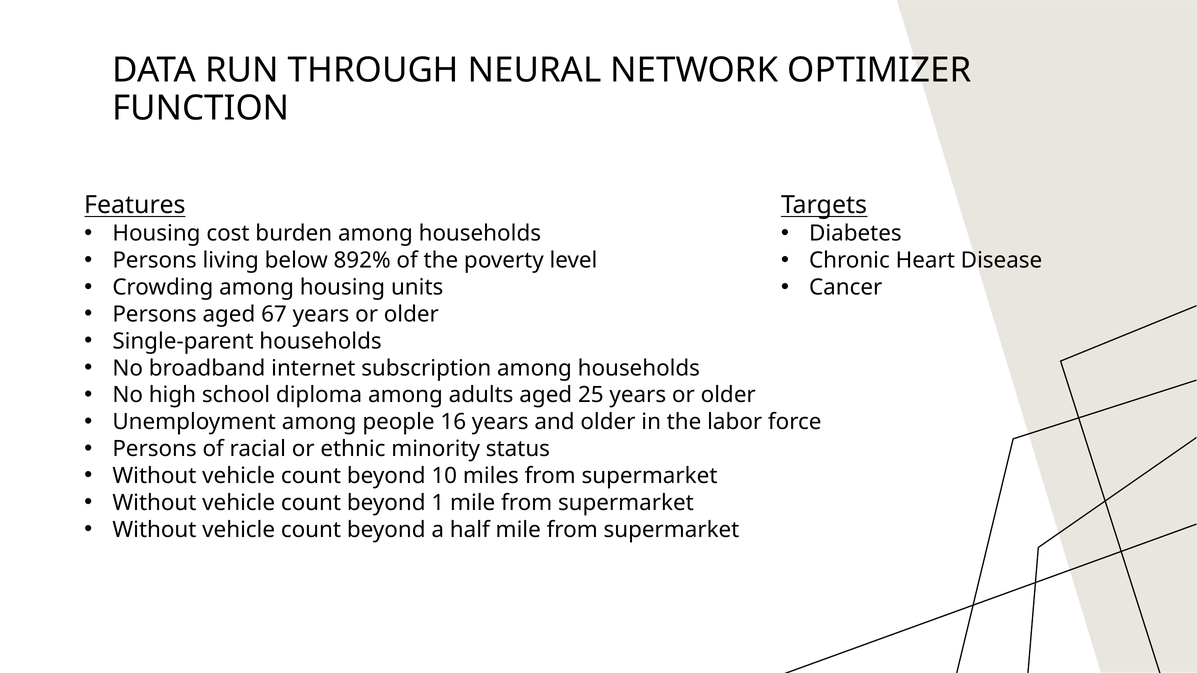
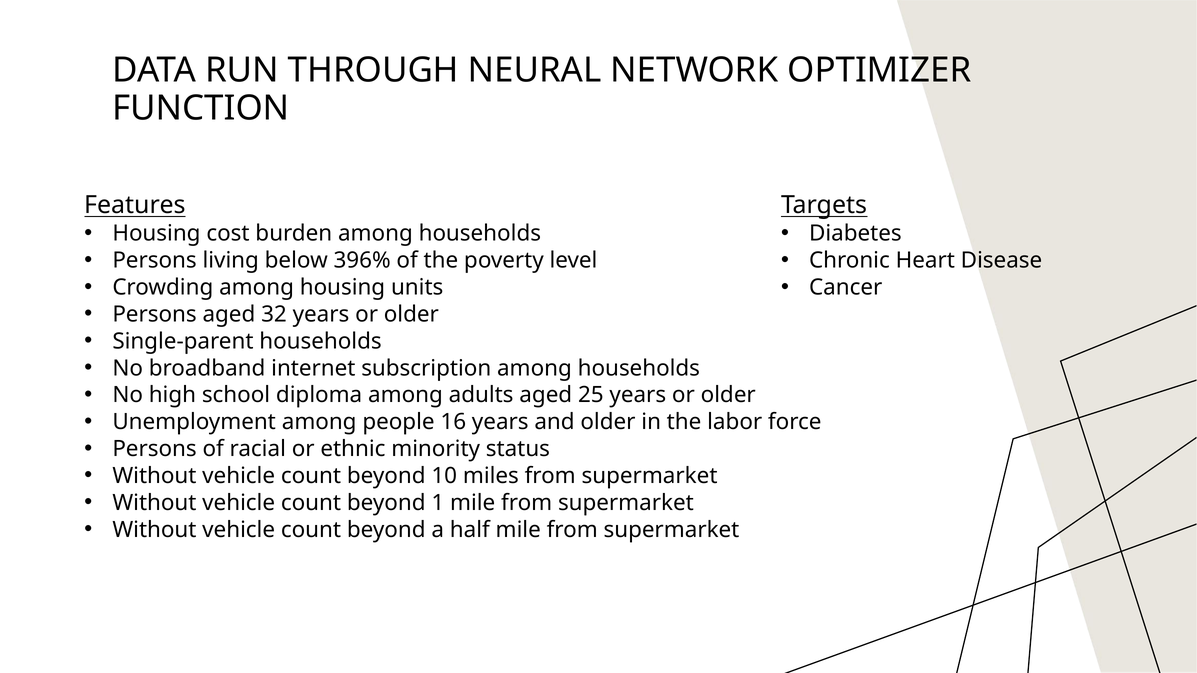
892%: 892% -> 396%
67: 67 -> 32
